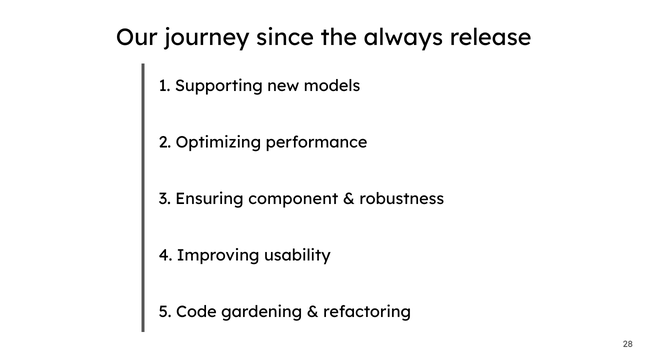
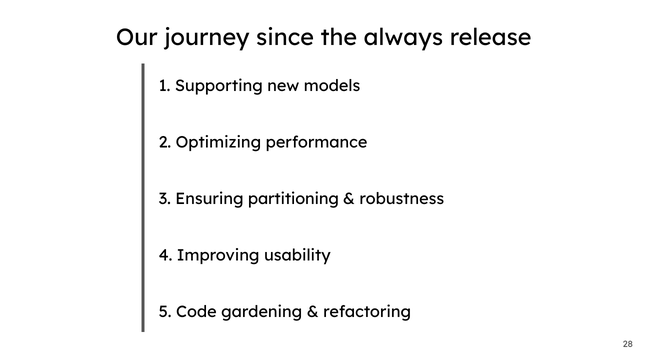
component: component -> partitioning
